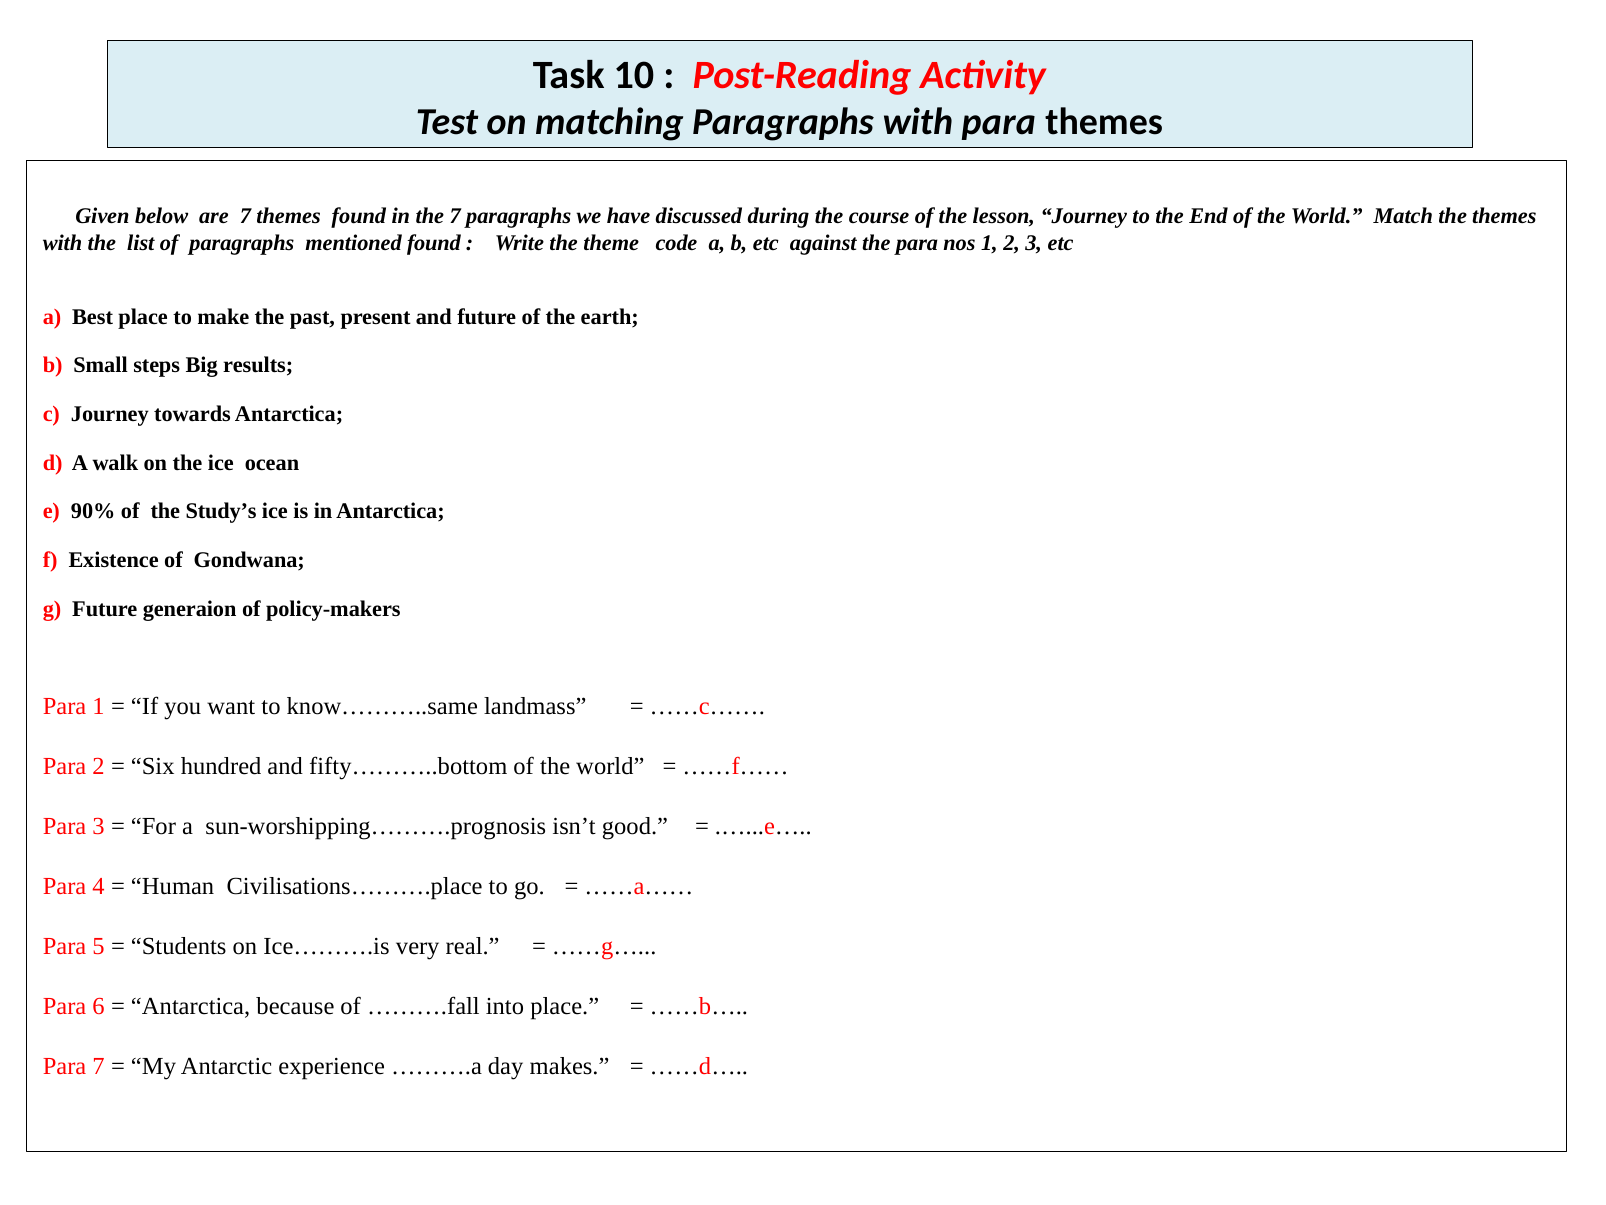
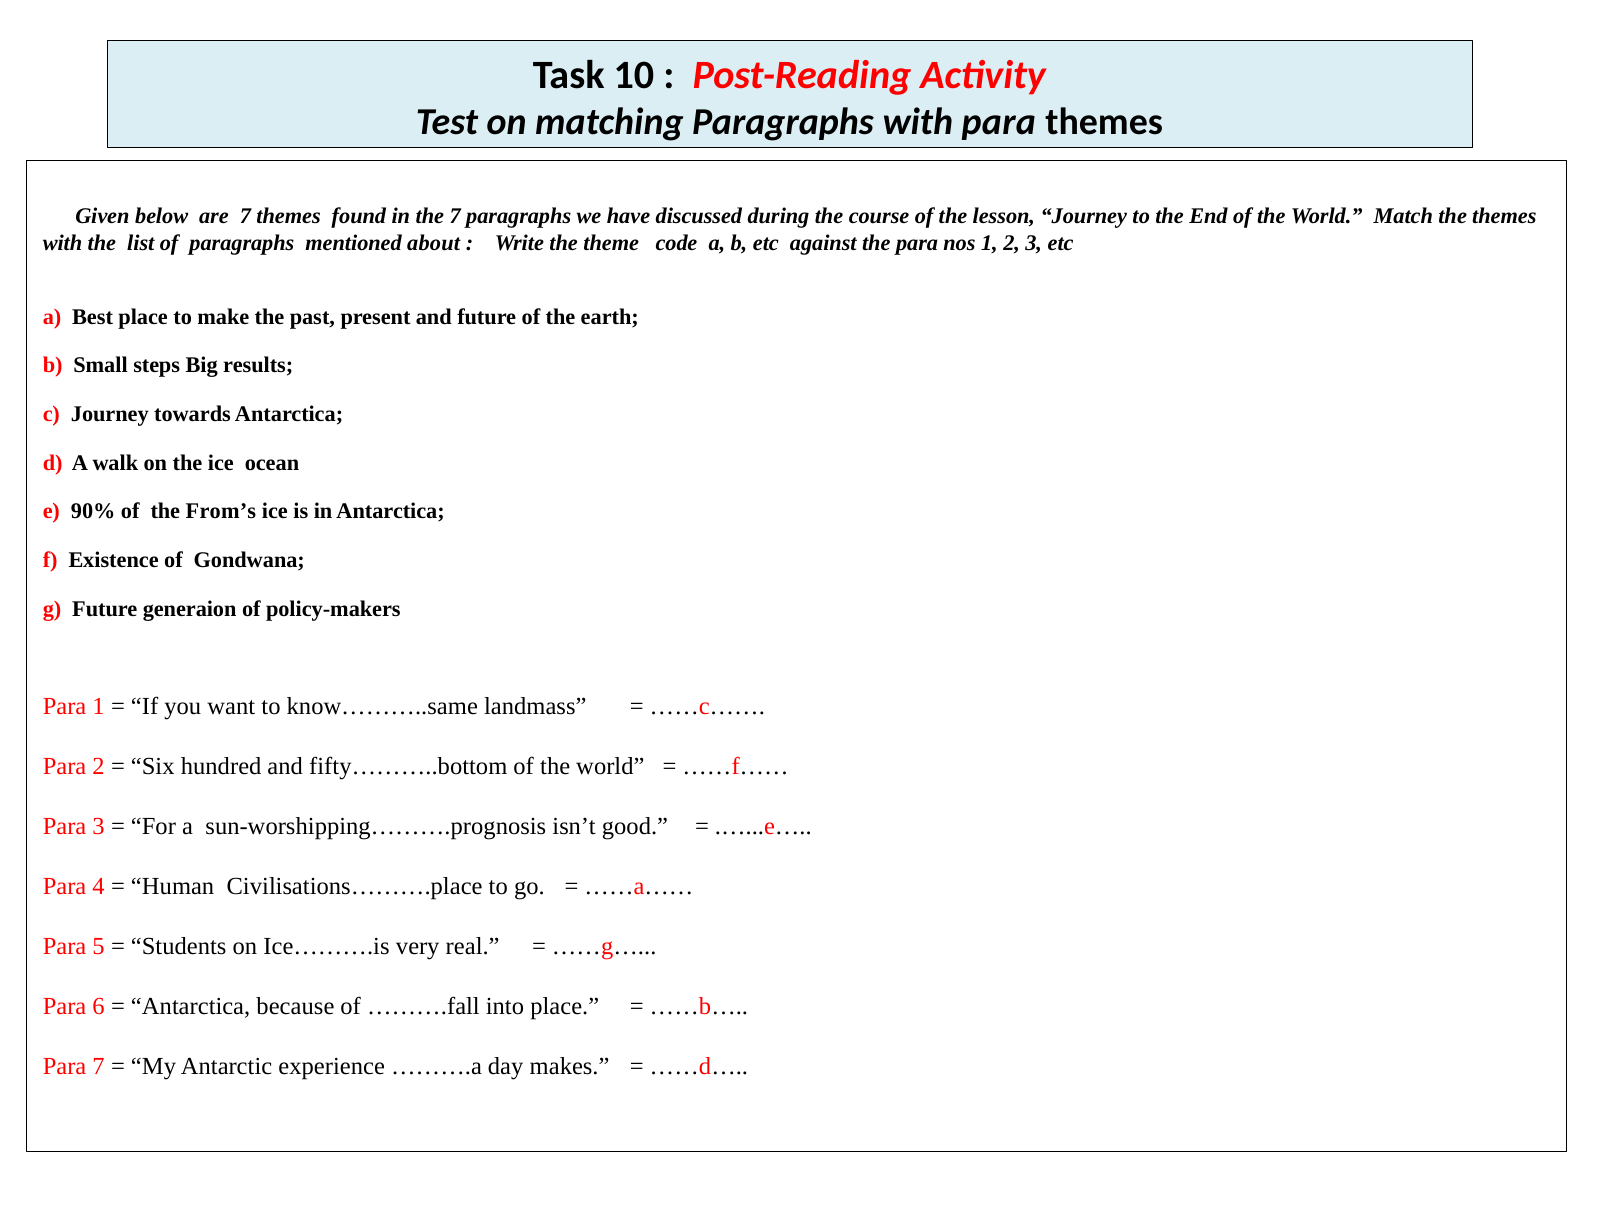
mentioned found: found -> about
Study’s: Study’s -> From’s
